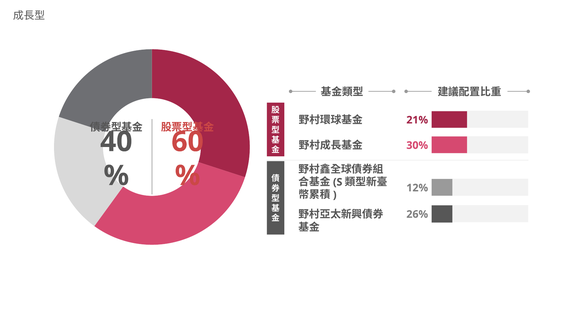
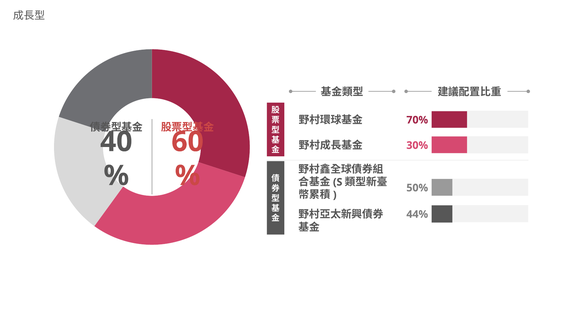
21%: 21% -> 70%
12%: 12% -> 50%
26%: 26% -> 44%
